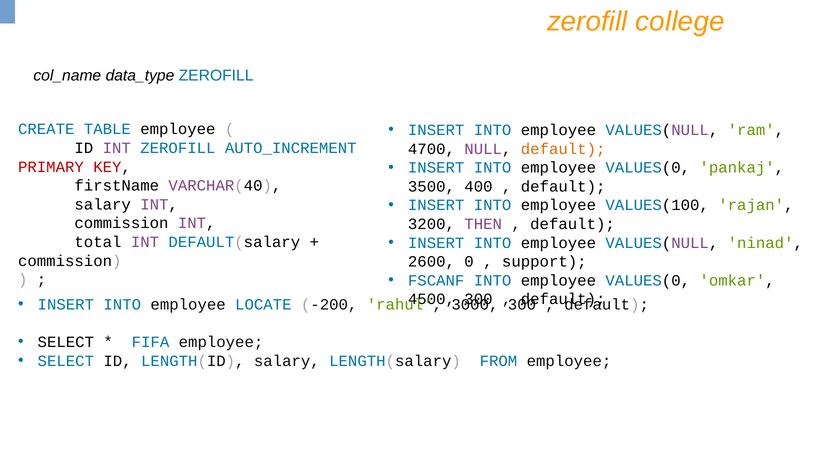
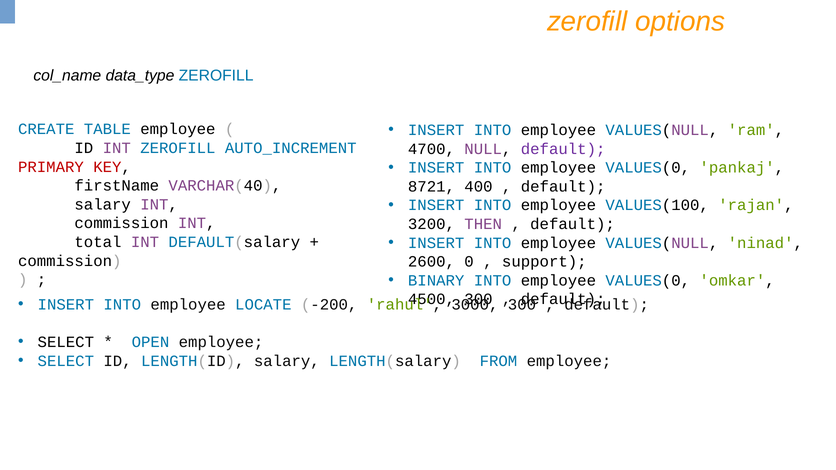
college: college -> options
default at (563, 149) colour: orange -> purple
3500: 3500 -> 8721
FSCANF: FSCANF -> BINARY
FIFA: FIFA -> OPEN
